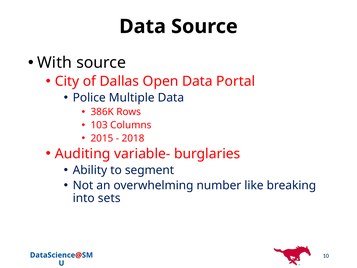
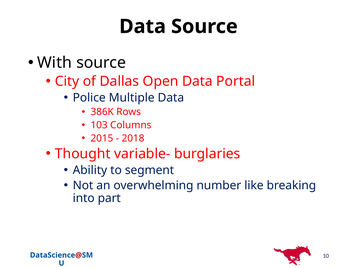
Auditing: Auditing -> Thought
sets: sets -> part
